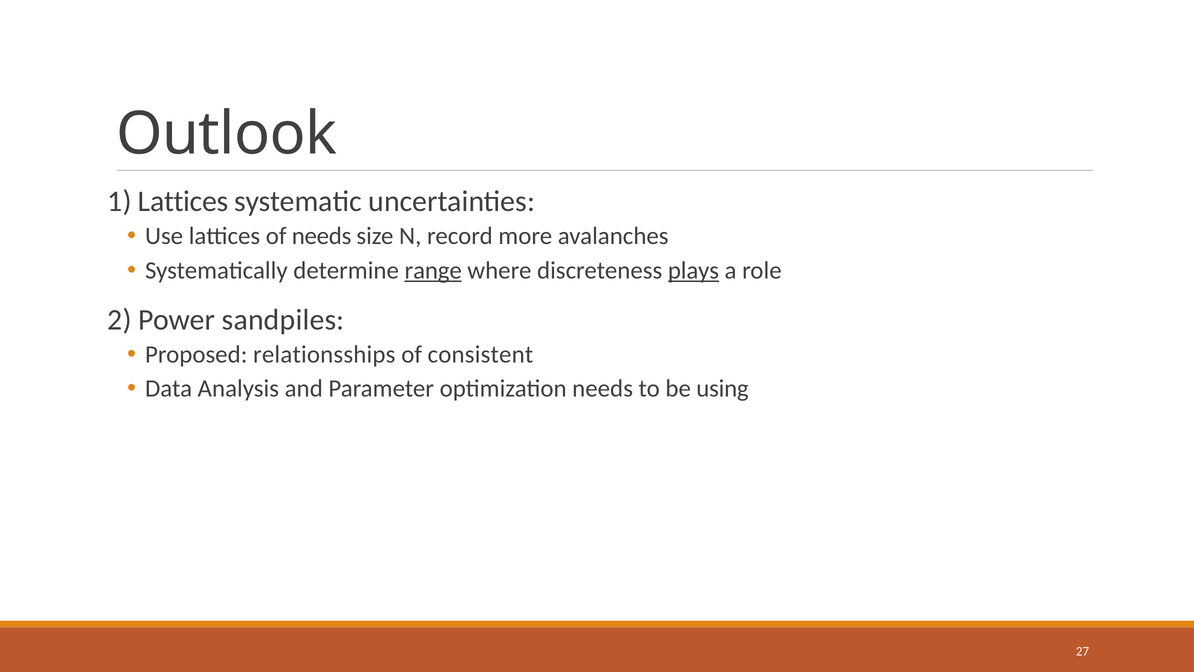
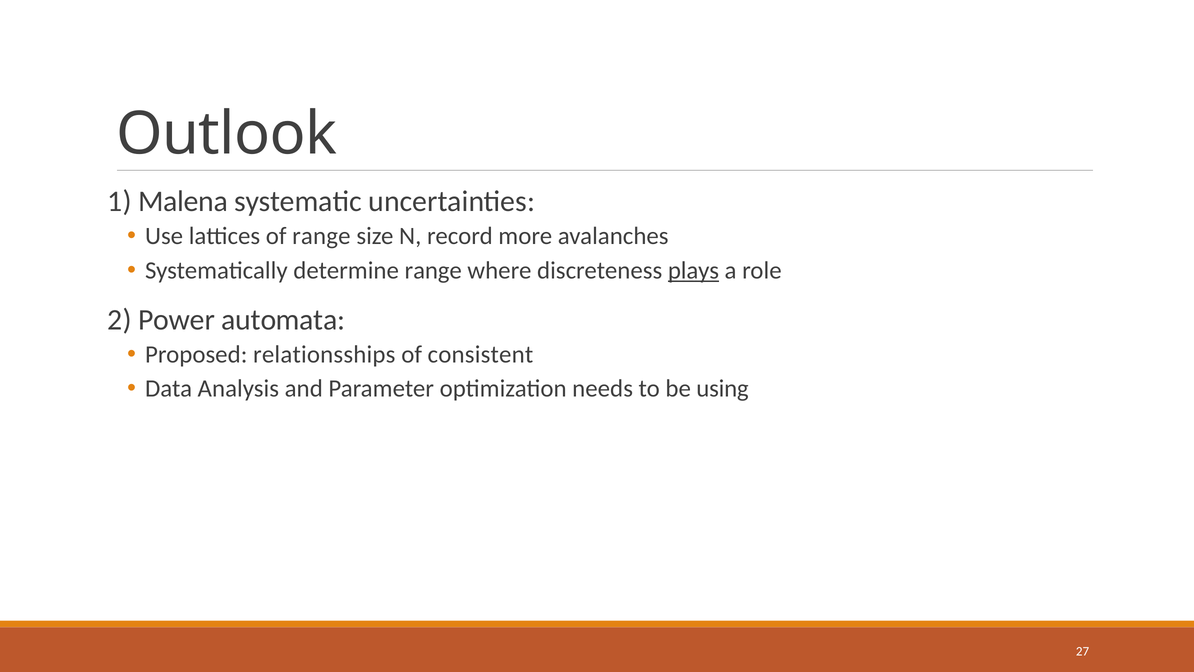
1 Lattices: Lattices -> Malena
of needs: needs -> range
range at (433, 270) underline: present -> none
sandpiles: sandpiles -> automata
